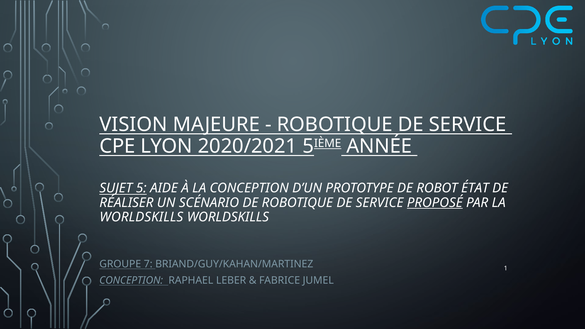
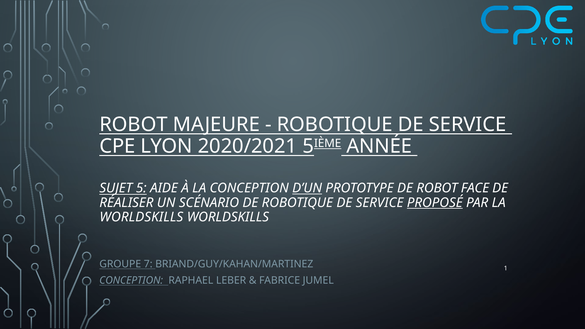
VISION at (133, 125): VISION -> ROBOT
D’UN underline: none -> present
ÉTAT: ÉTAT -> FACE
